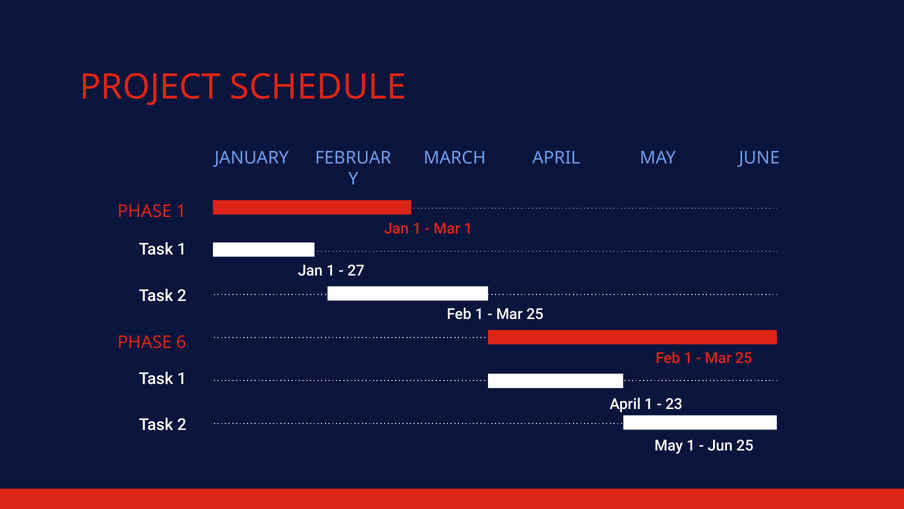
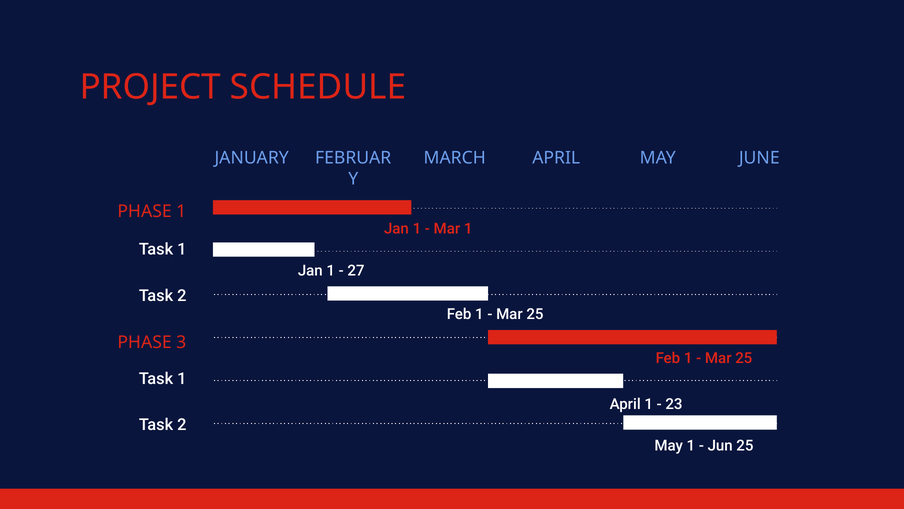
6: 6 -> 3
